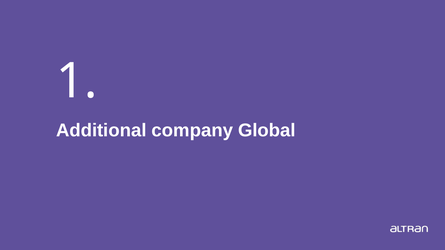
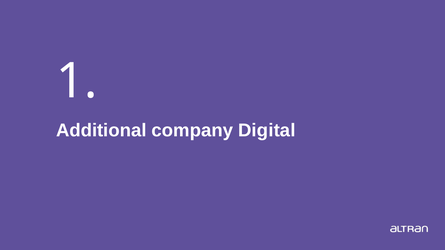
Global: Global -> Digital
